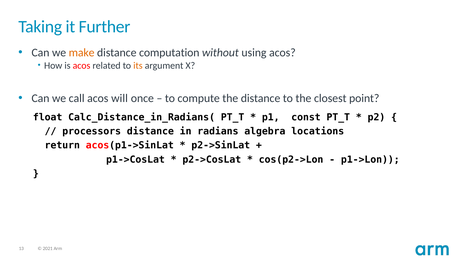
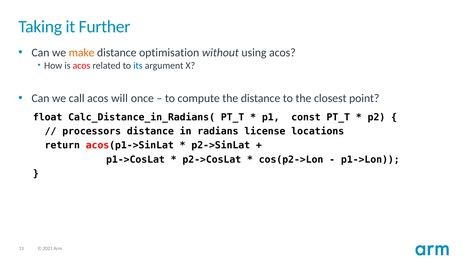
computation: computation -> optimisation
its colour: orange -> blue
algebra: algebra -> license
